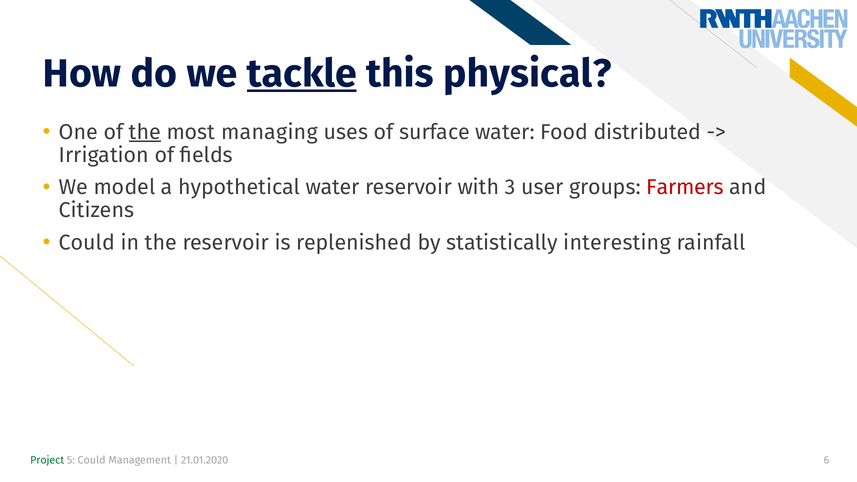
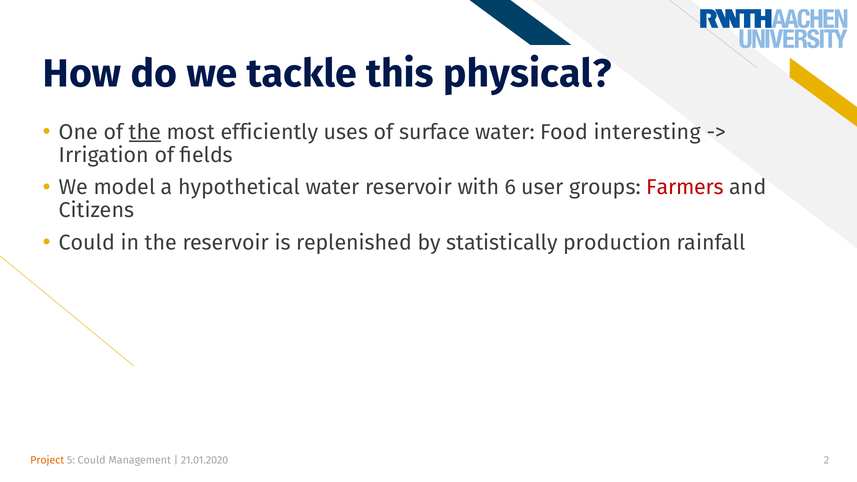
tackle underline: present -> none
managing: managing -> efficiently
distributed: distributed -> interesting
3: 3 -> 6
interesting: interesting -> production
Project colour: green -> orange
6: 6 -> 2
